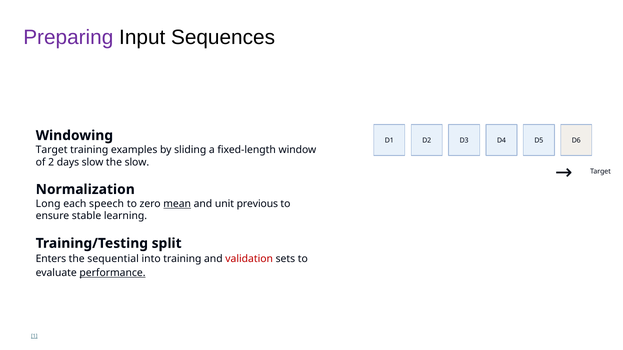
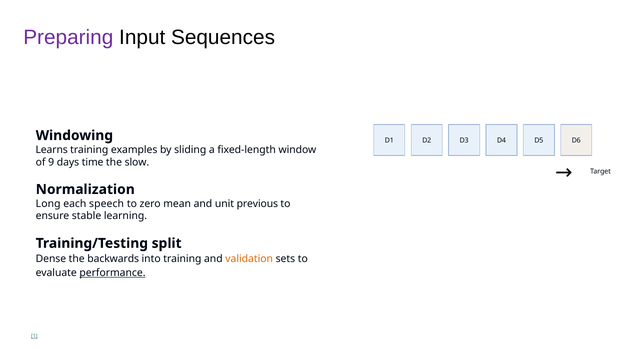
Target at (52, 150): Target -> Learns
2: 2 -> 9
days slow: slow -> time
mean underline: present -> none
Enters: Enters -> Dense
sequential: sequential -> backwards
validation colour: red -> orange
